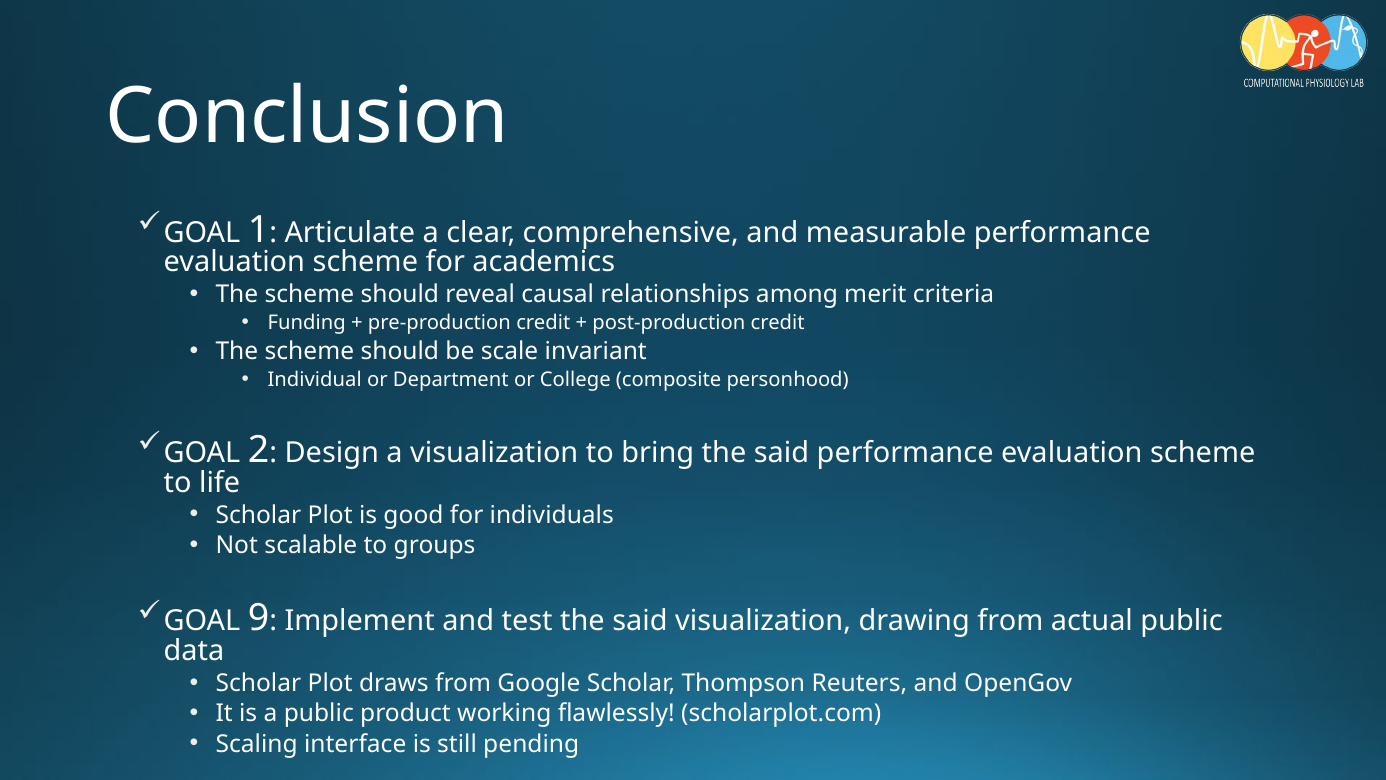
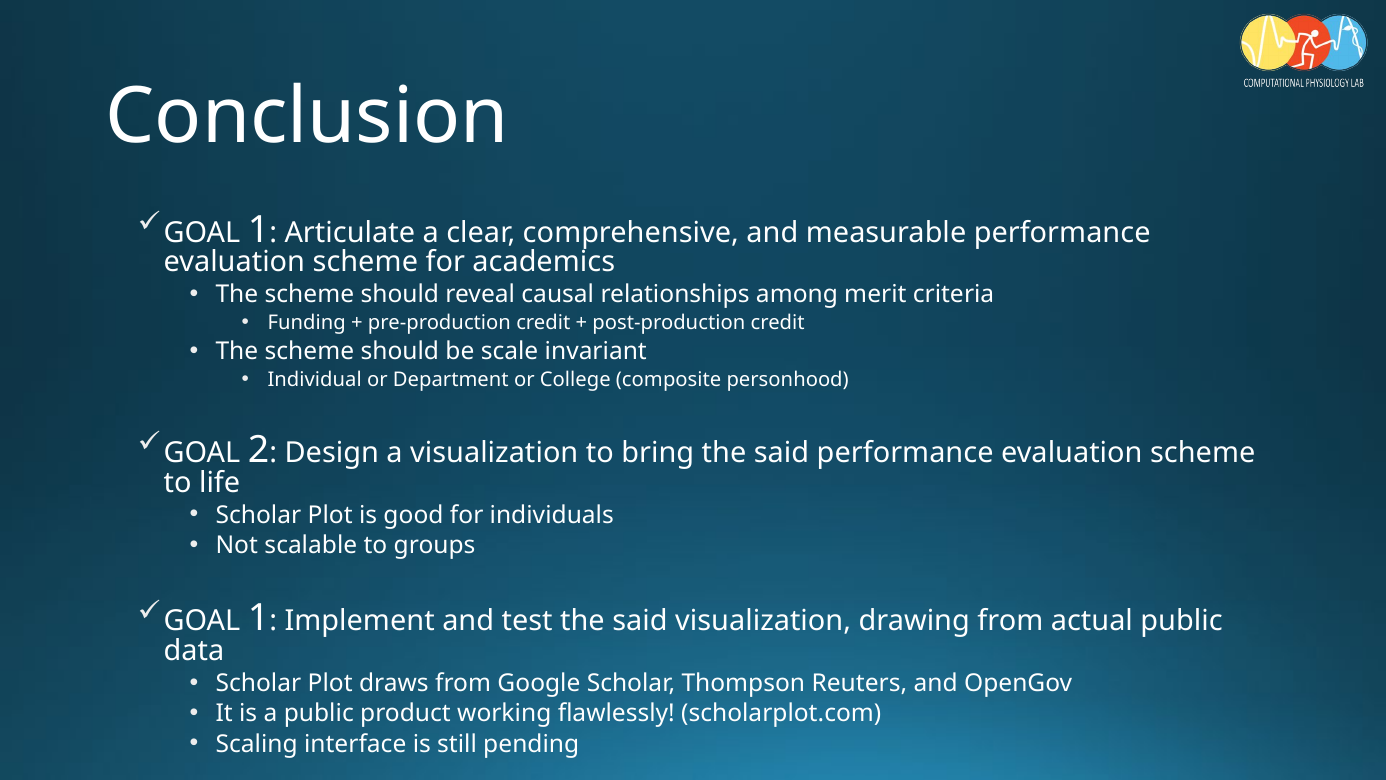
9 at (259, 618): 9 -> 1
